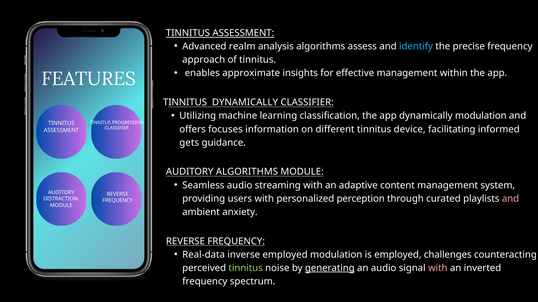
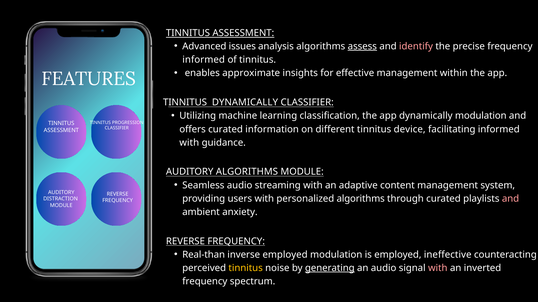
realm: realm -> issues
assess underline: none -> present
identify colour: light blue -> pink
approach at (204, 60): approach -> informed
offers focuses: focuses -> curated
gets at (189, 143): gets -> with
personalized perception: perception -> algorithms
Real-data: Real-data -> Real-than
challenges: challenges -> ineffective
tinnitus at (246, 269) colour: light green -> yellow
